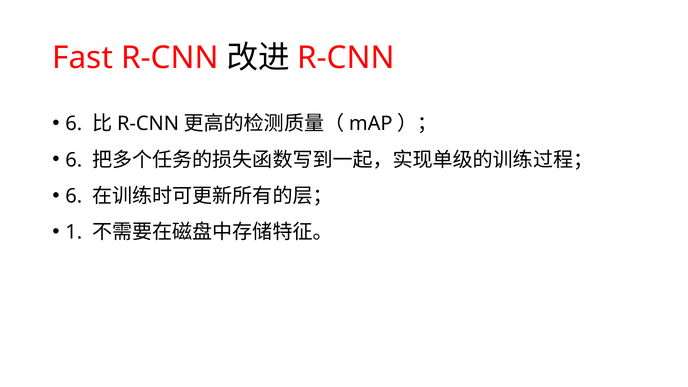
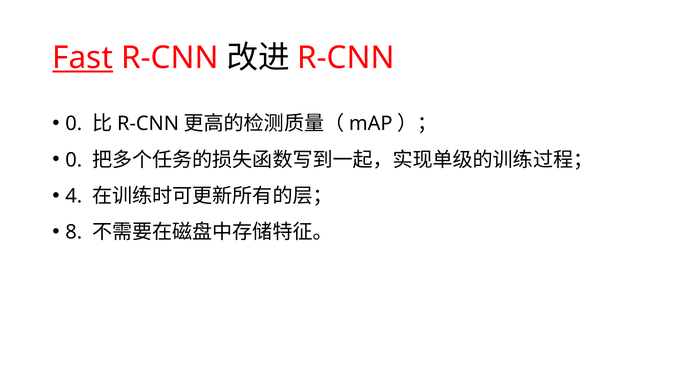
Fast underline: none -> present
6 at (74, 124): 6 -> 0
6 at (74, 160): 6 -> 0
6 at (74, 196): 6 -> 4
1: 1 -> 8
